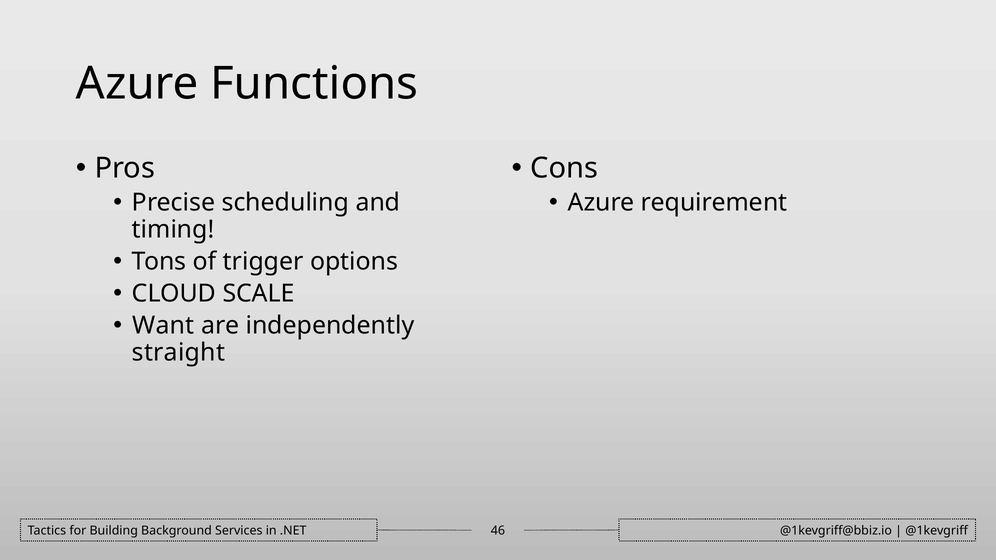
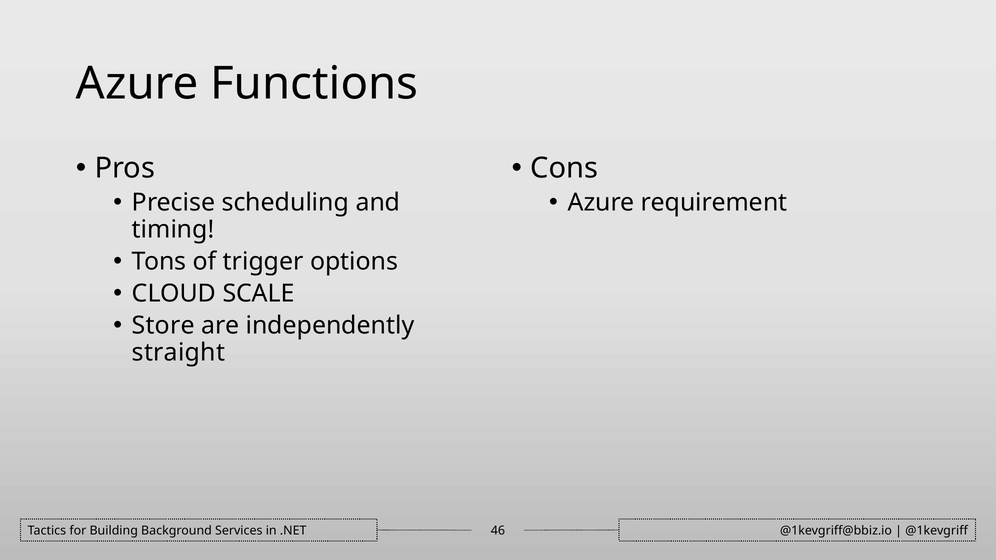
Want: Want -> Store
